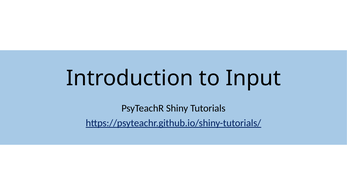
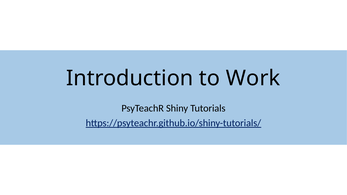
Input: Input -> Work
